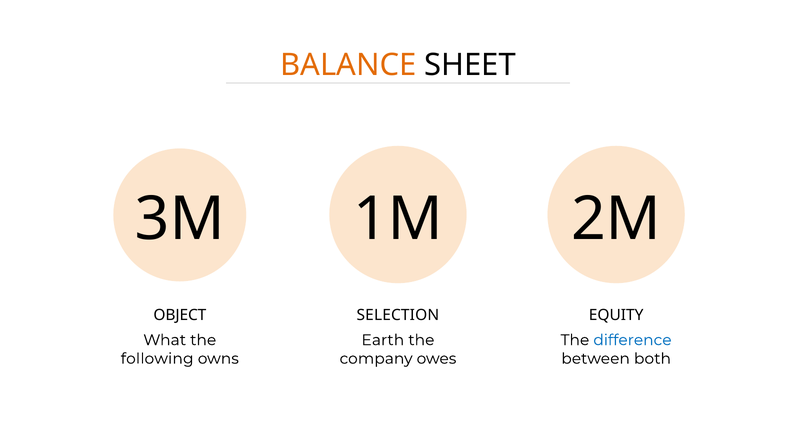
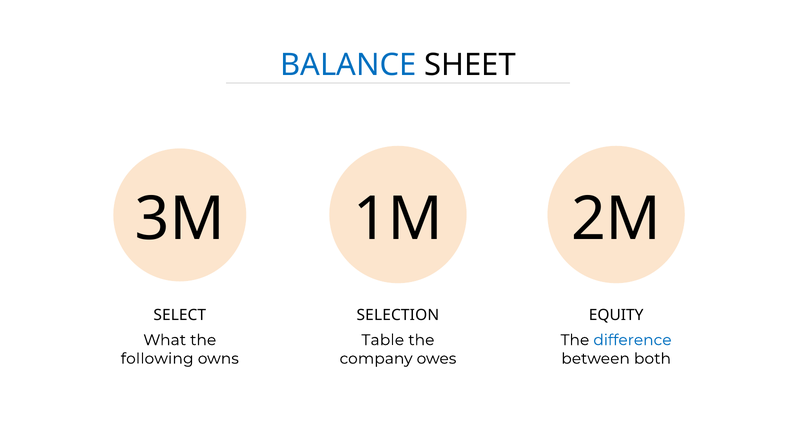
BALANCE colour: orange -> blue
OBJECT: OBJECT -> SELECT
Earth: Earth -> Table
